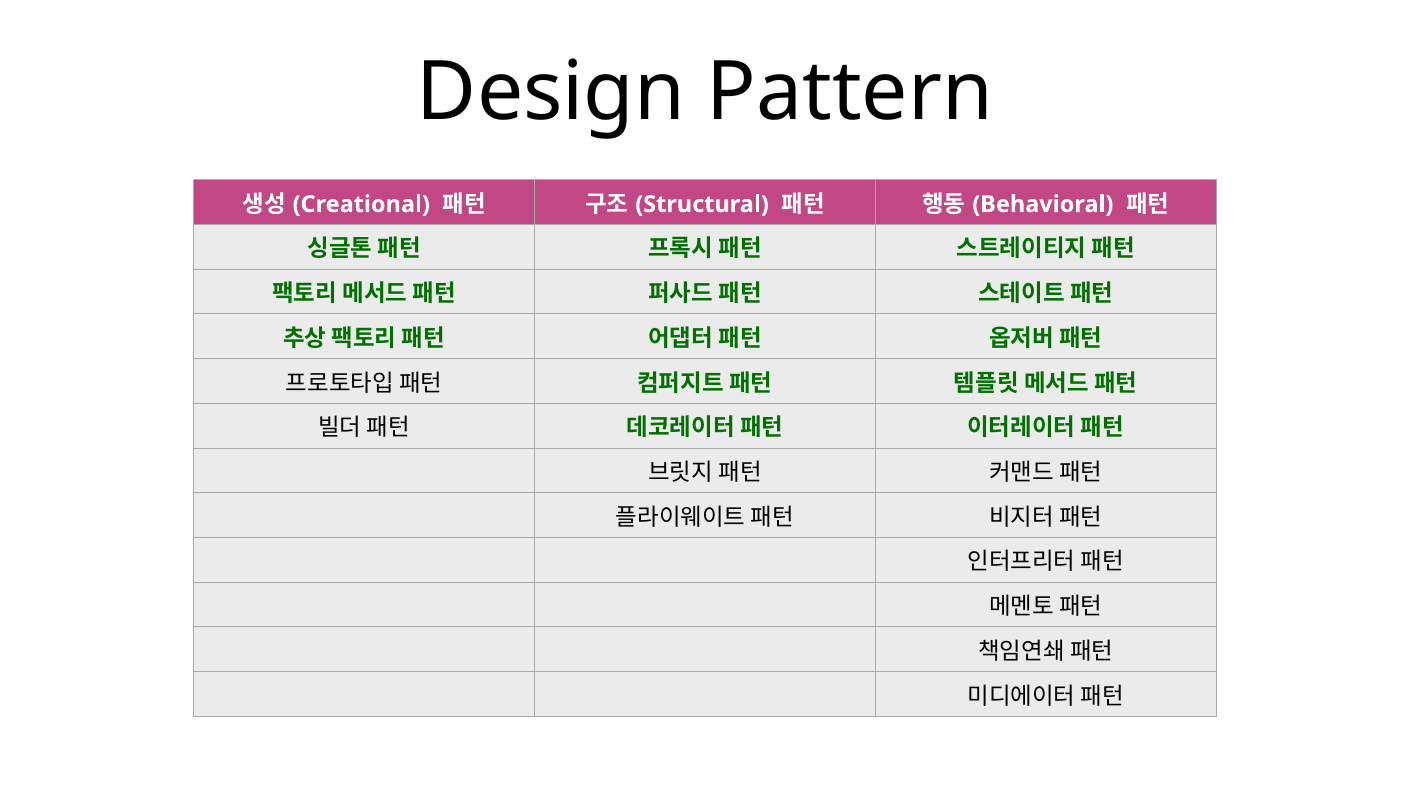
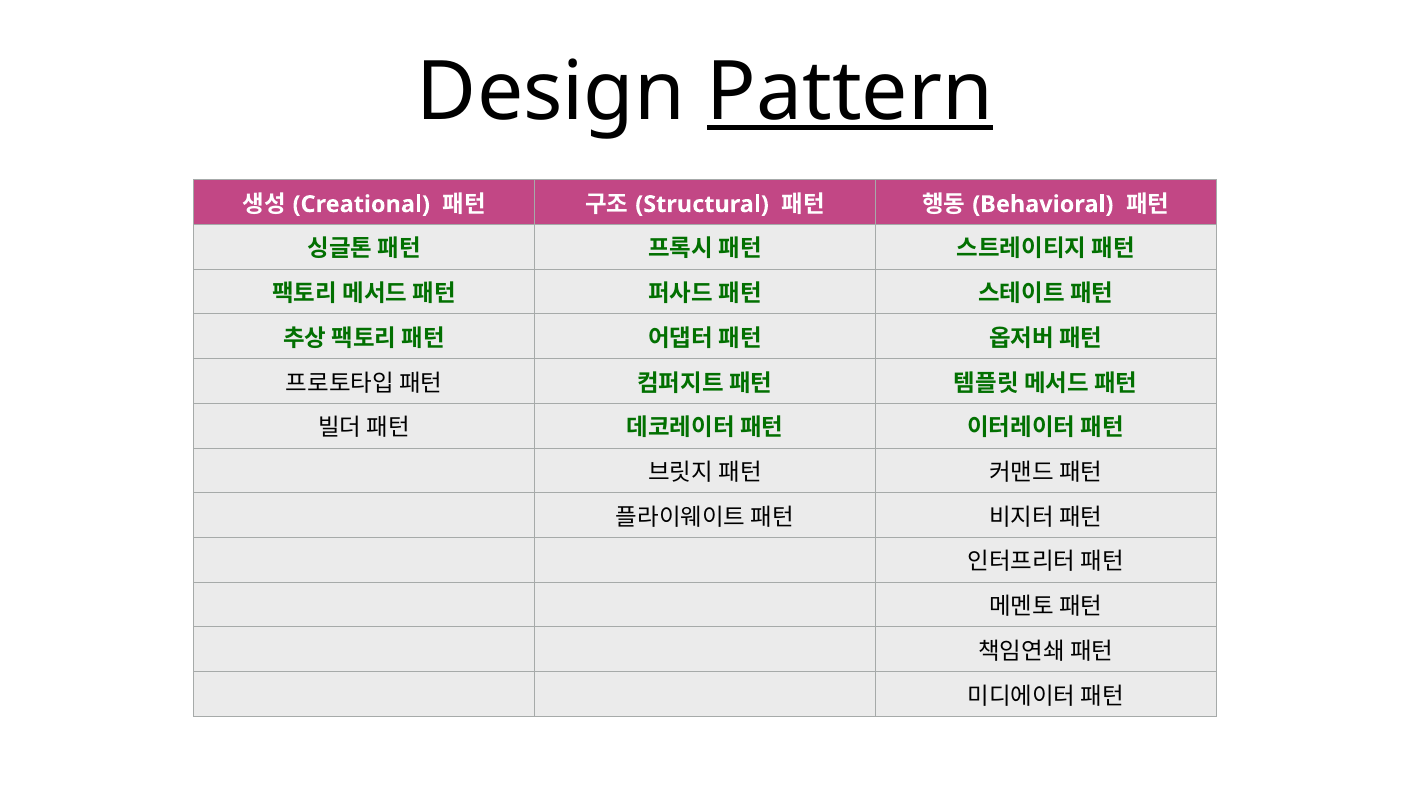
Pattern underline: none -> present
